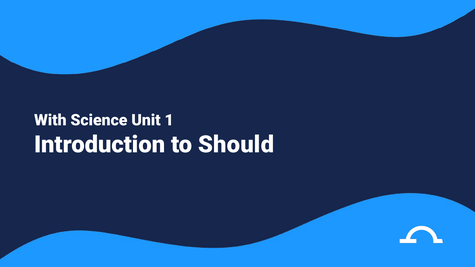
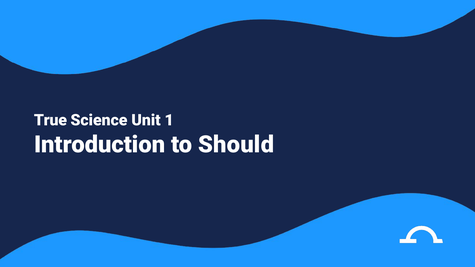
With: With -> True
